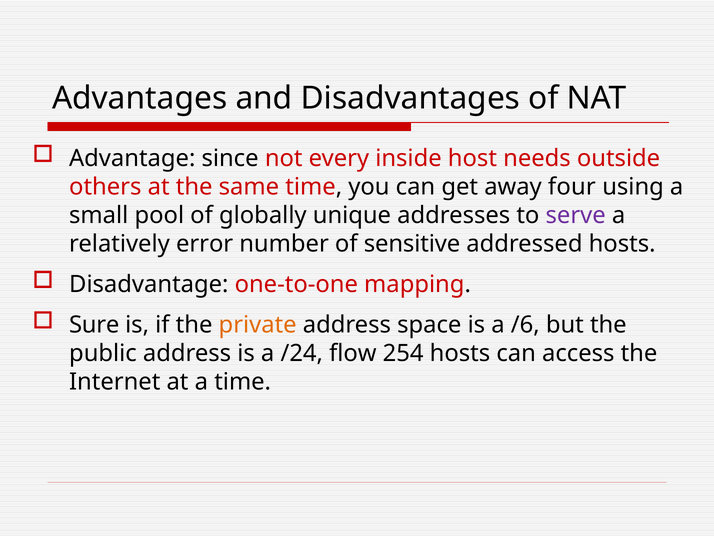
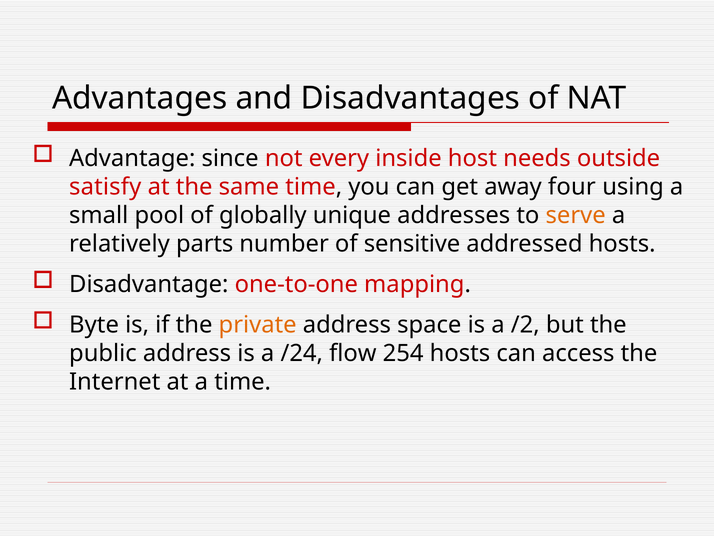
others: others -> satisfy
serve colour: purple -> orange
error: error -> parts
Sure: Sure -> Byte
/6: /6 -> /2
